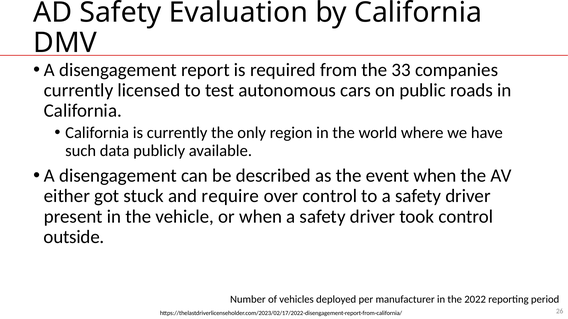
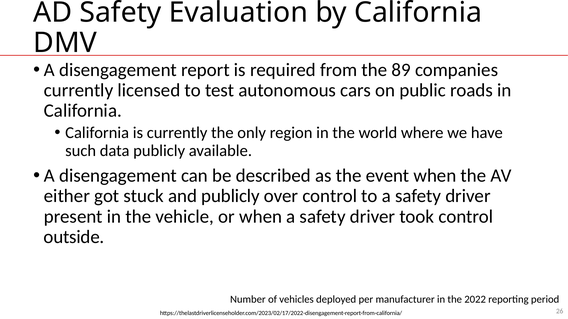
33: 33 -> 89
and require: require -> publicly
